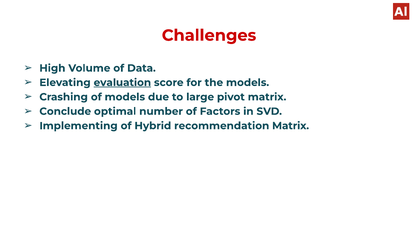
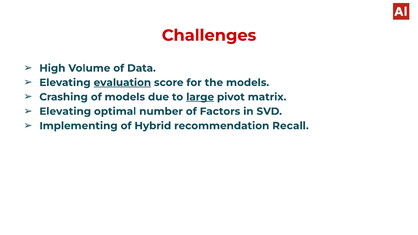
large underline: none -> present
Conclude at (65, 111): Conclude -> Elevating
recommendation Matrix: Matrix -> Recall
